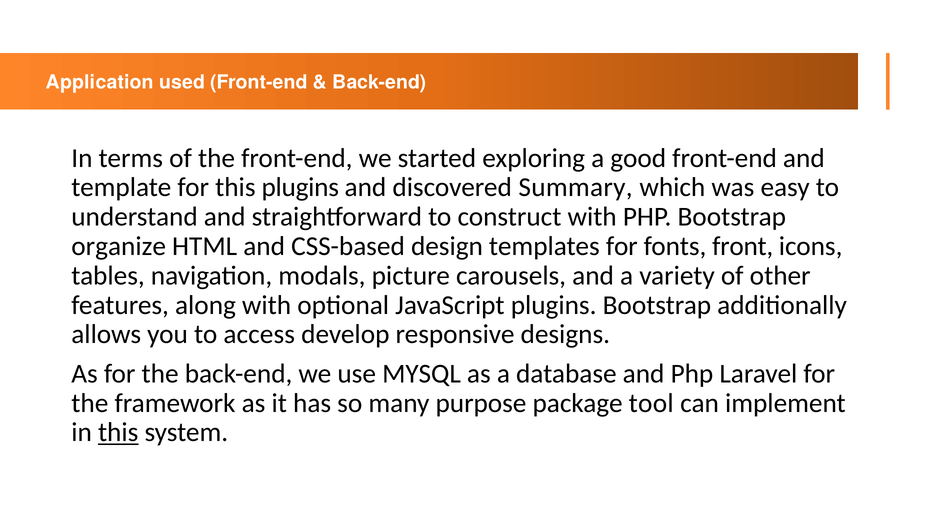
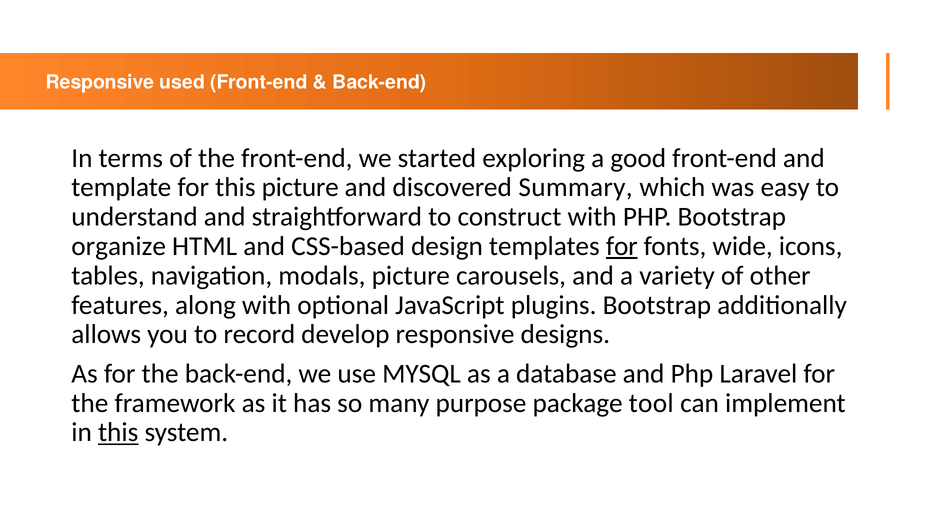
Application at (100, 83): Application -> Responsive
this plugins: plugins -> picture
for at (622, 246) underline: none -> present
front: front -> wide
access: access -> record
